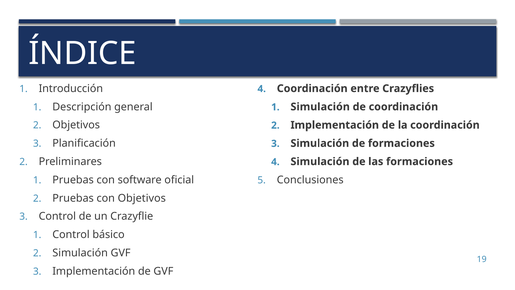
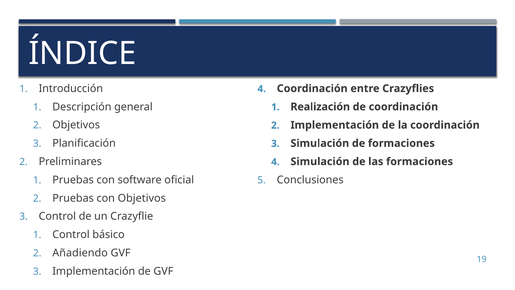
Simulación at (320, 107): Simulación -> Realización
Simulación at (80, 253): Simulación -> Añadiendo
